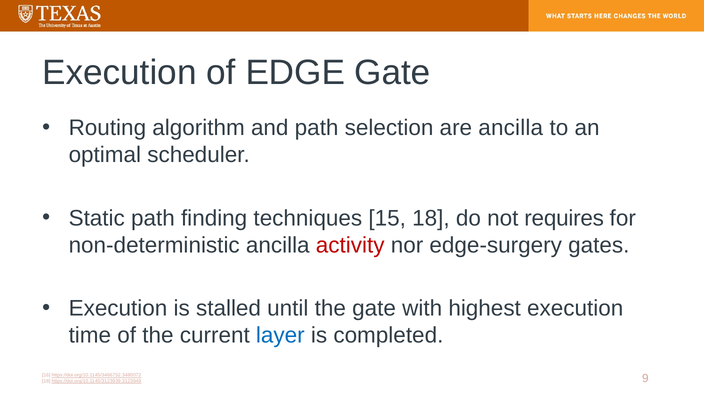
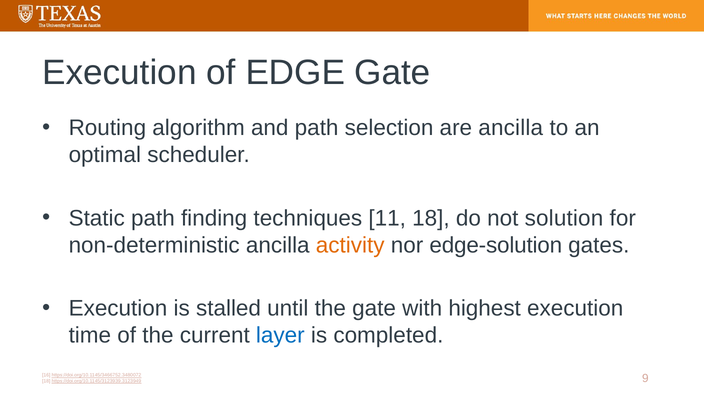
15: 15 -> 11
requires: requires -> solution
activity colour: red -> orange
edge-surgery: edge-surgery -> edge-solution
